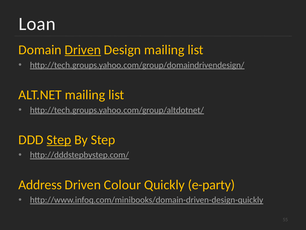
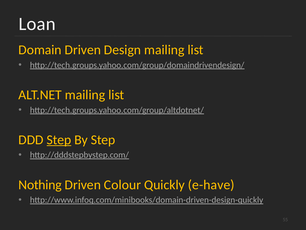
Driven at (83, 50) underline: present -> none
Address: Address -> Nothing
e-party: e-party -> e-have
